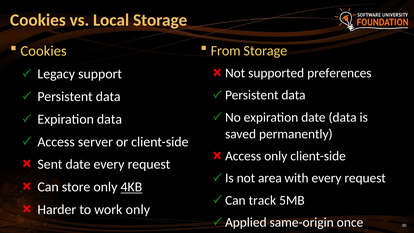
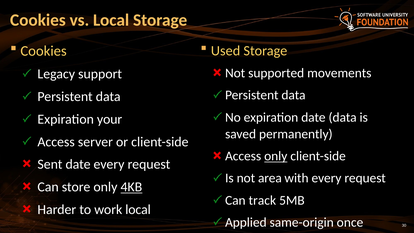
From: From -> Used
preferences: preferences -> movements
Expiration data: data -> your
only at (276, 156) underline: none -> present
work only: only -> local
